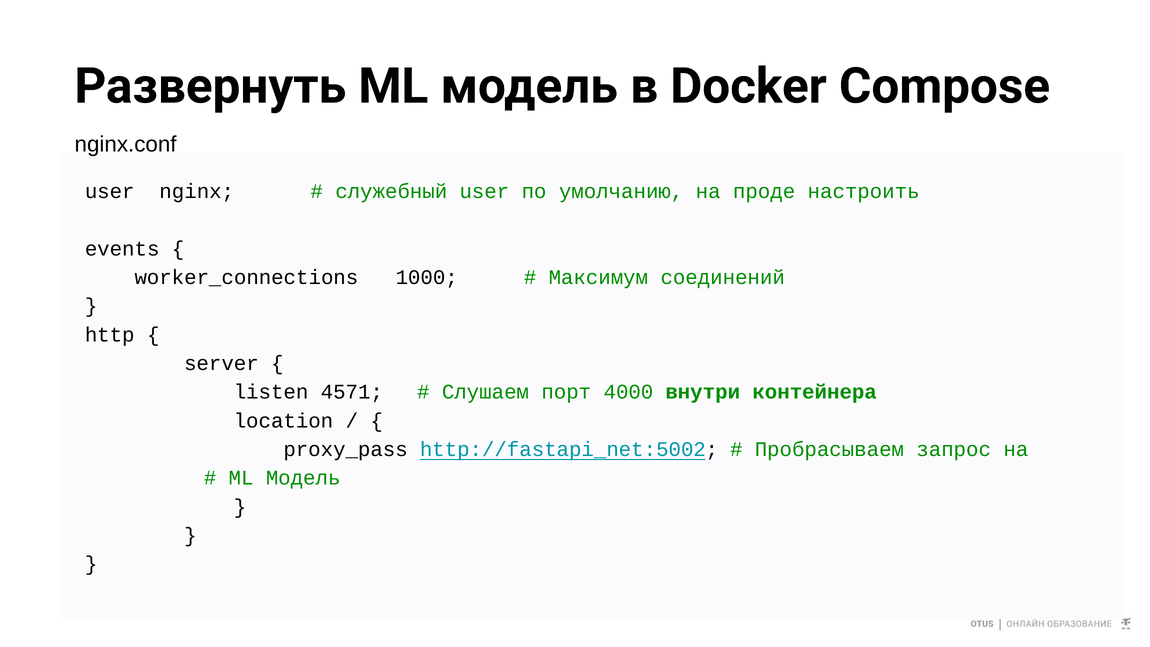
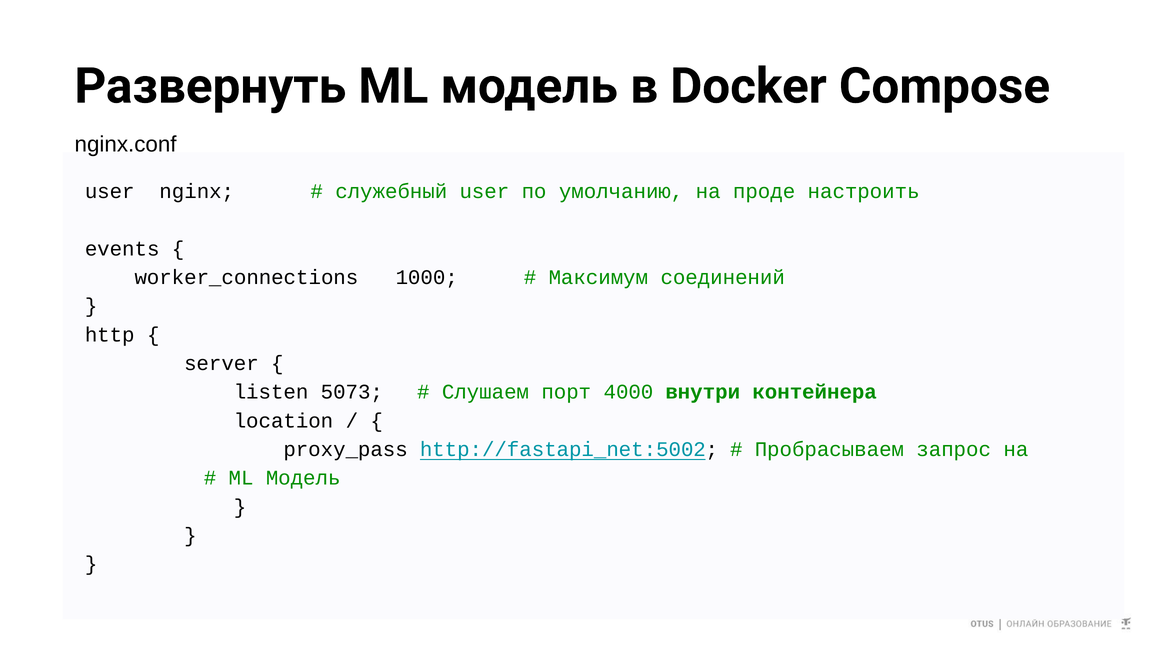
4571: 4571 -> 5073
